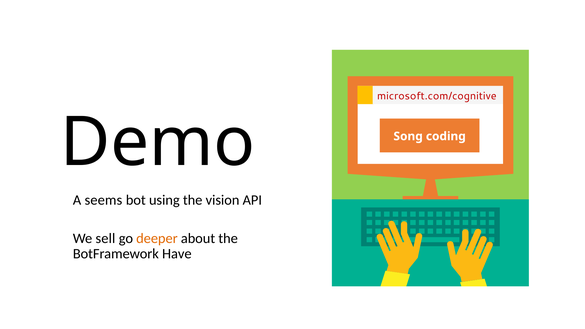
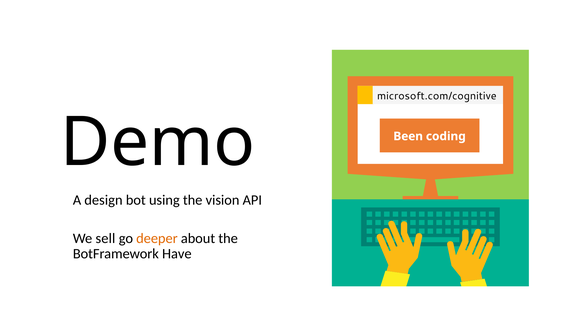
microsoft.com/cognitive colour: red -> black
Song: Song -> Been
seems: seems -> design
